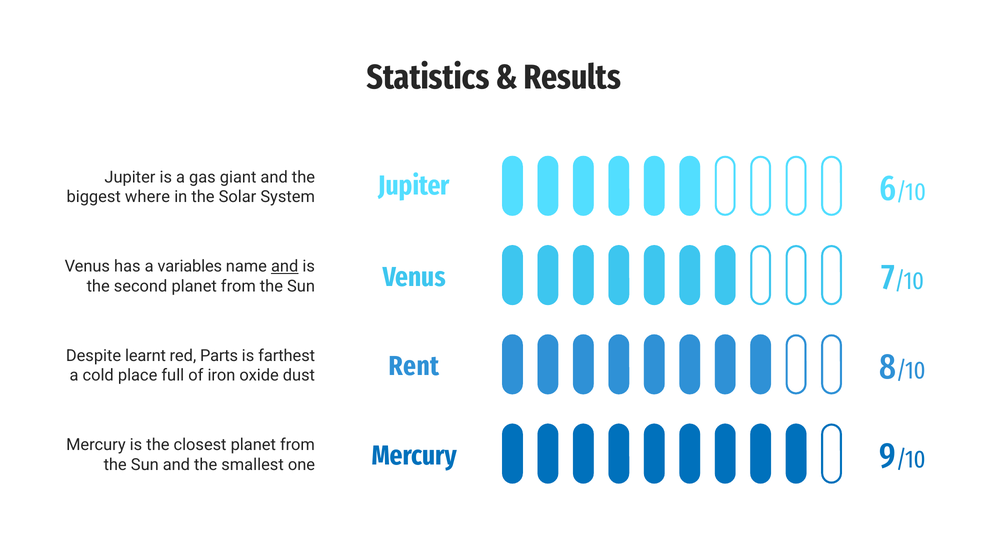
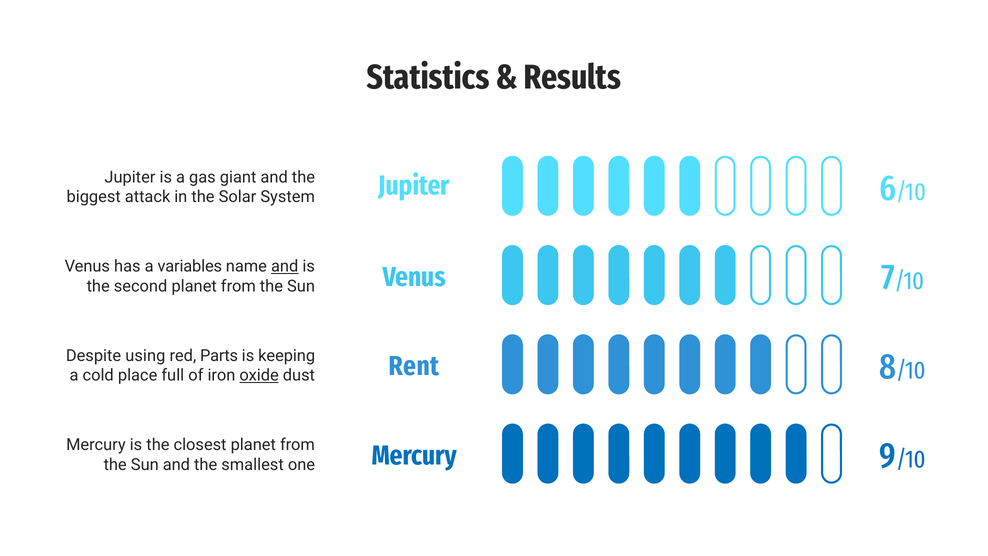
where: where -> attack
learnt: learnt -> using
farthest: farthest -> keeping
oxide underline: none -> present
